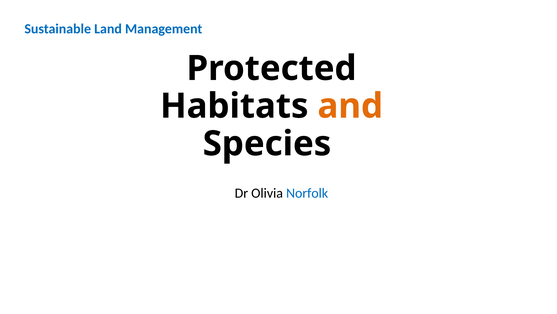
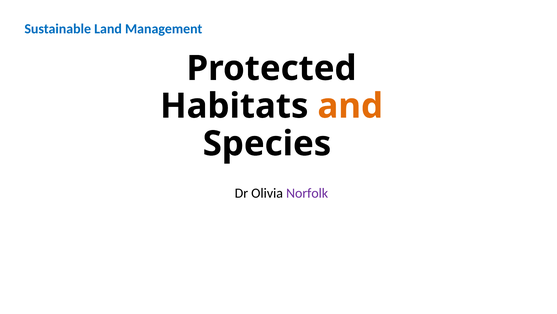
Norfolk colour: blue -> purple
